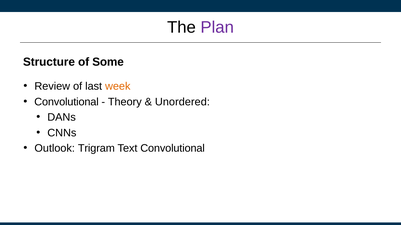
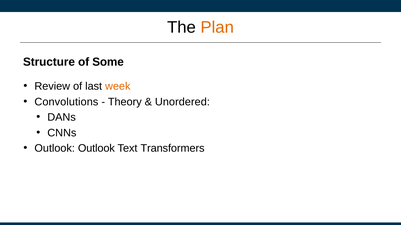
Plan colour: purple -> orange
Convolutional at (67, 102): Convolutional -> Convolutions
Outlook Trigram: Trigram -> Outlook
Text Convolutional: Convolutional -> Transformers
